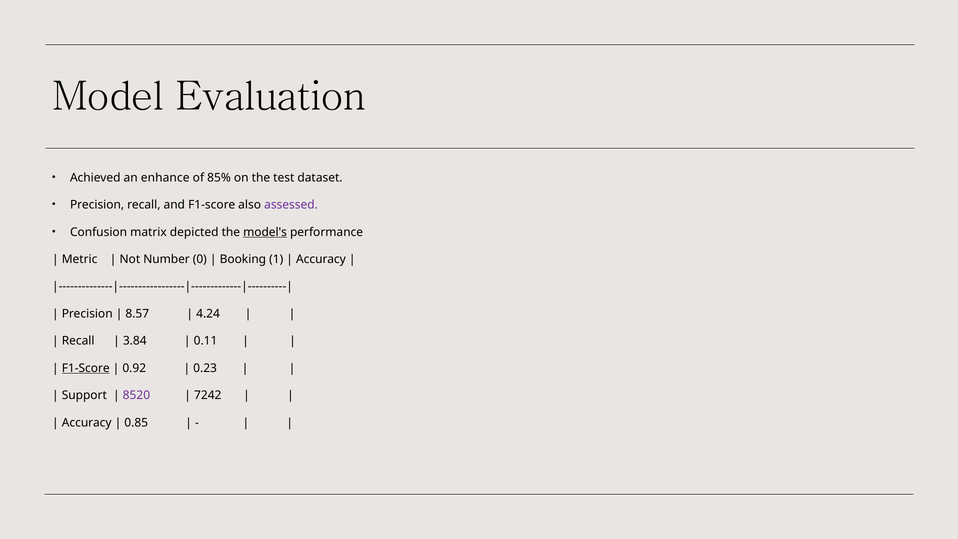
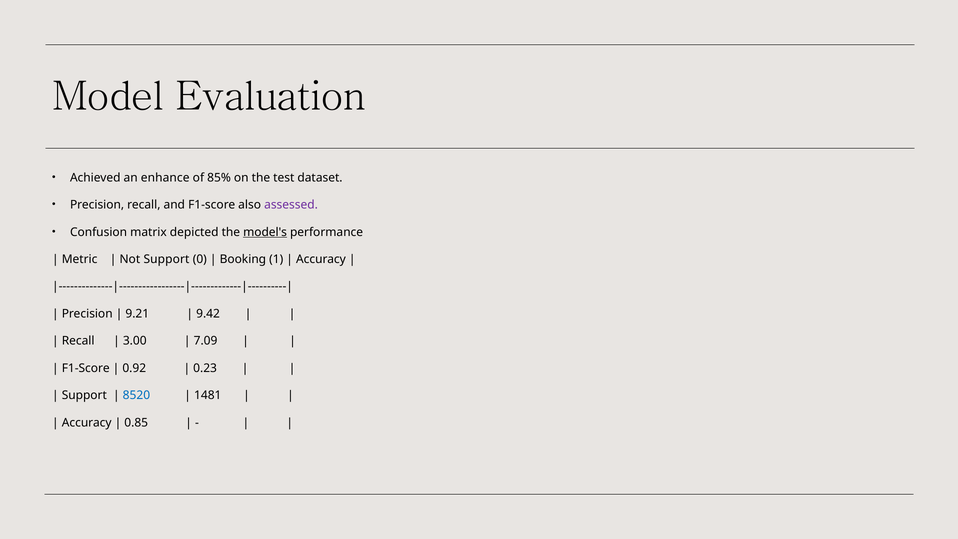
Not Number: Number -> Support
8.57: 8.57 -> 9.21
4.24: 4.24 -> 9.42
3.84: 3.84 -> 3.00
0.11: 0.11 -> 7.09
F1-Score at (86, 368) underline: present -> none
8520 colour: purple -> blue
7242: 7242 -> 1481
